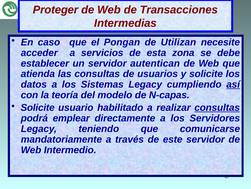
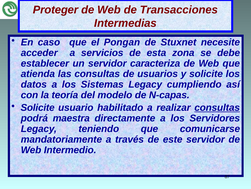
Utilizan: Utilizan -> Stuxnet
autentican: autentican -> caracteriza
así underline: present -> none
emplear: emplear -> maestra
